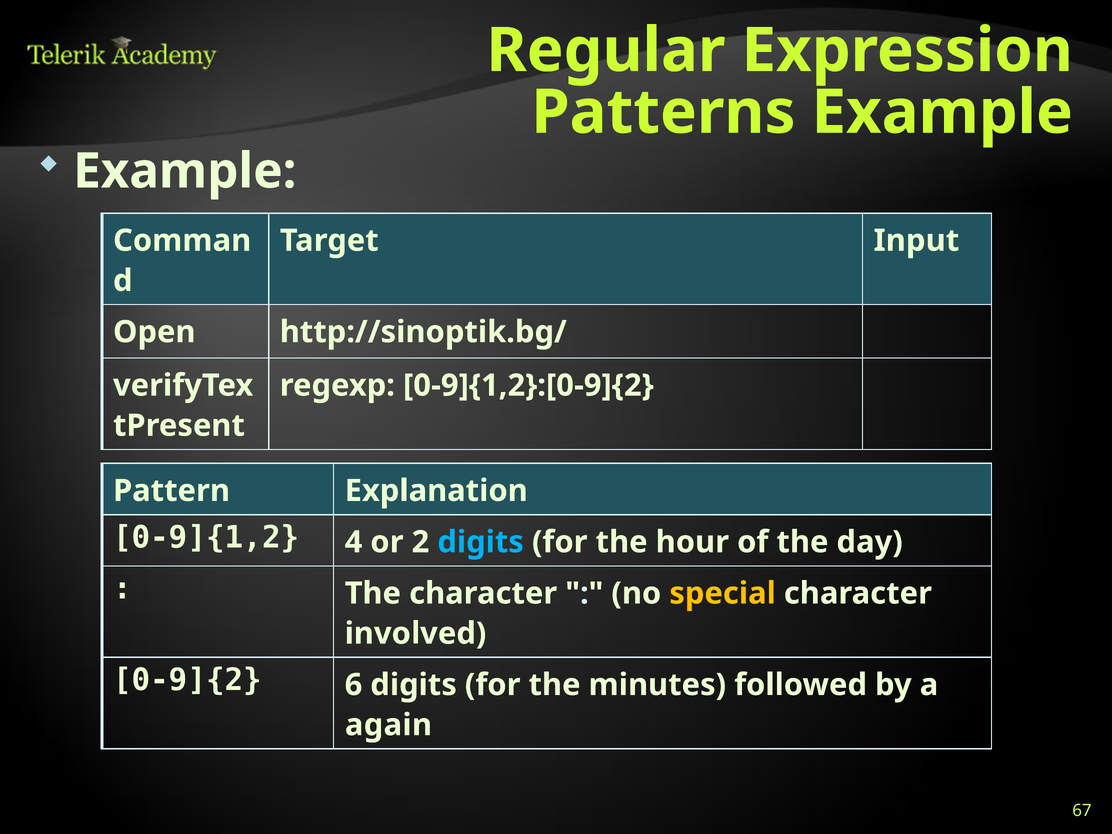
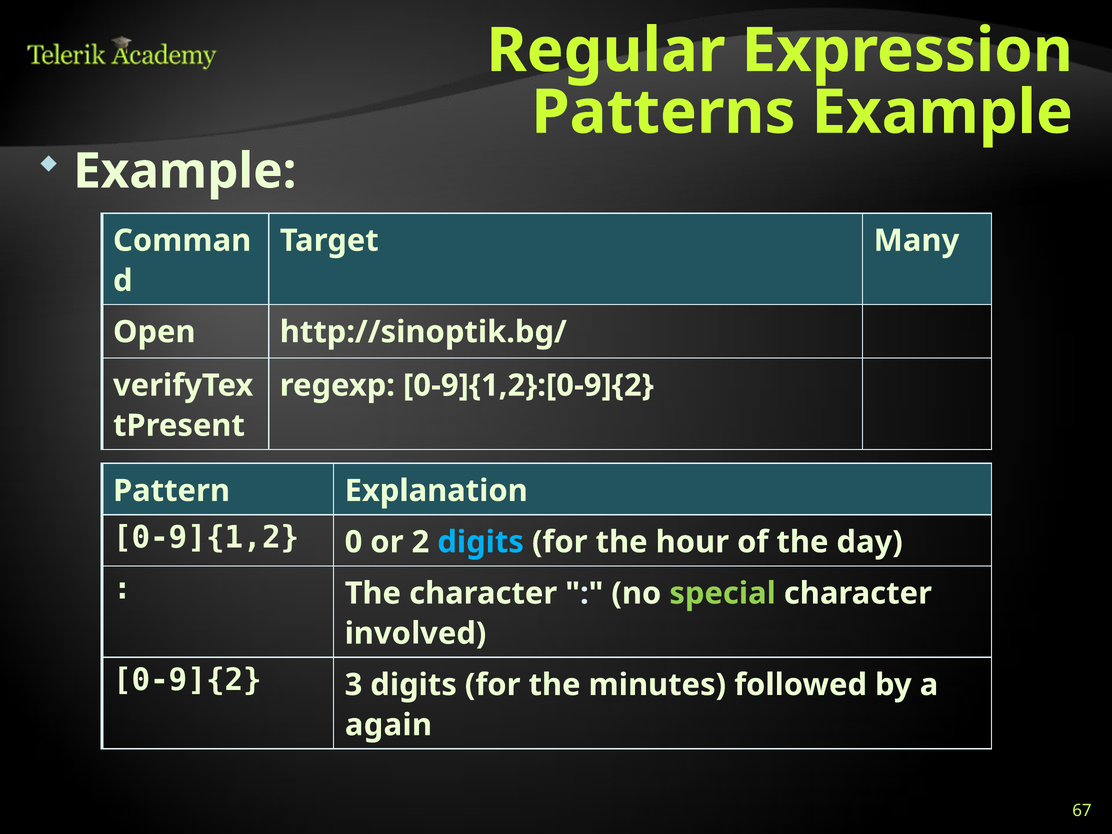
Input: Input -> Many
4: 4 -> 0
special colour: yellow -> light green
6: 6 -> 3
